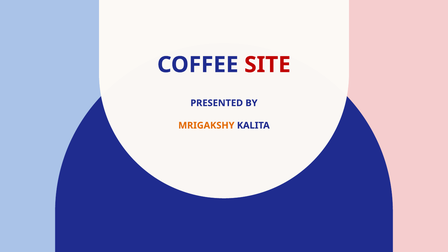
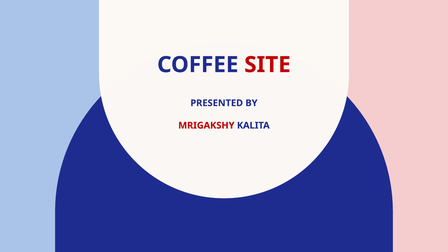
MRIGAKSHY colour: orange -> red
